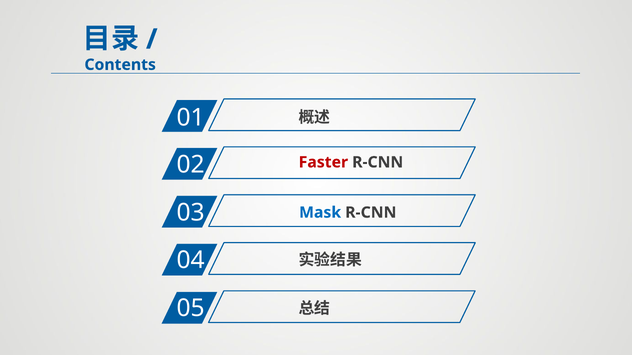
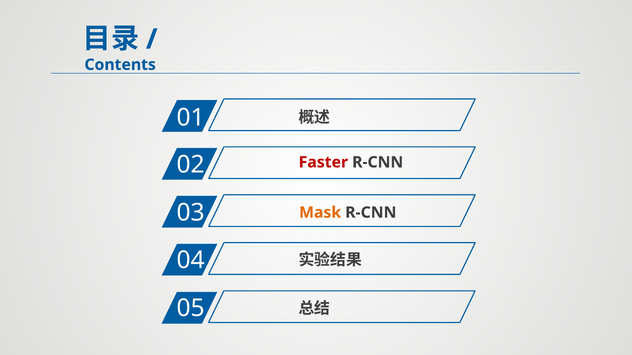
Mask colour: blue -> orange
